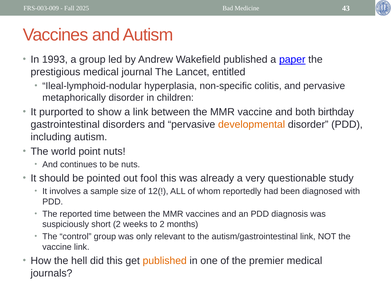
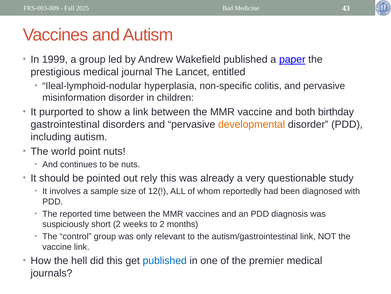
1993: 1993 -> 1999
metaphorically: metaphorically -> misinformation
fool: fool -> rely
published at (165, 260) colour: orange -> blue
